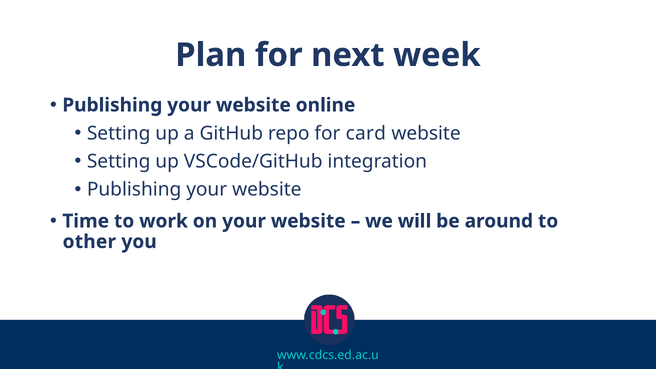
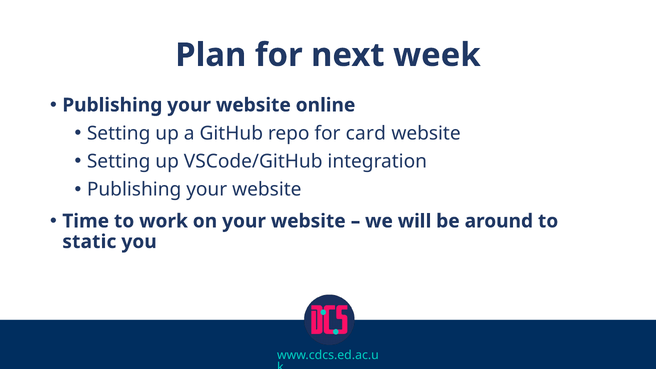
other: other -> static
